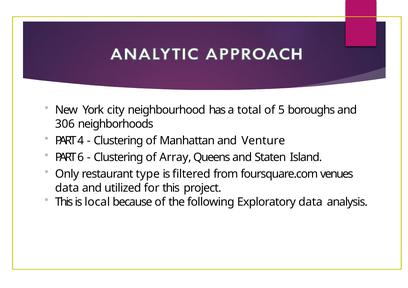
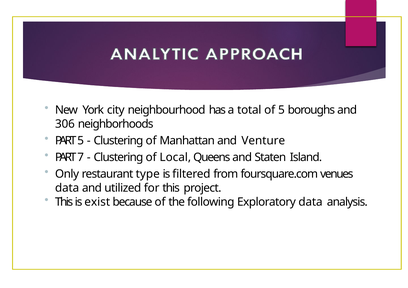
PART 4: 4 -> 5
6: 6 -> 7
Array: Array -> Local
local: local -> exist
